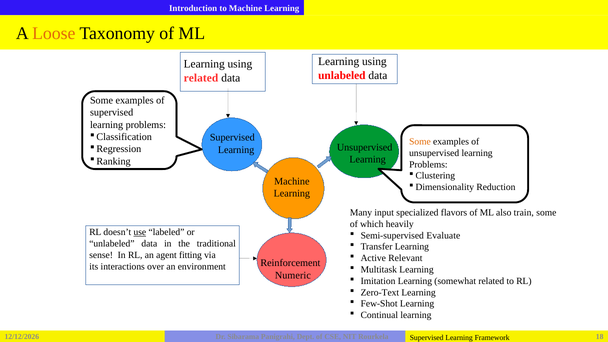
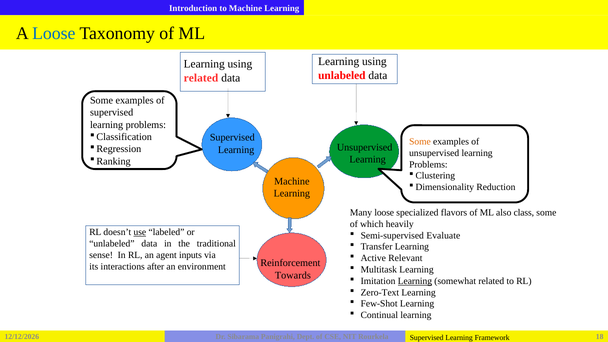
Loose at (54, 34) colour: orange -> blue
Many input: input -> loose
train: train -> class
fitting: fitting -> inputs
over: over -> after
Numeric: Numeric -> Towards
Learning at (415, 281) underline: none -> present
